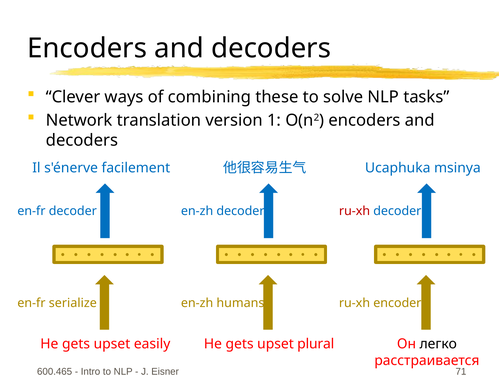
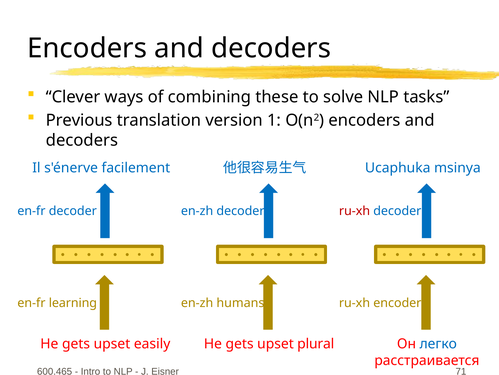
Network: Network -> Previous
serialize: serialize -> learning
легко colour: black -> blue
